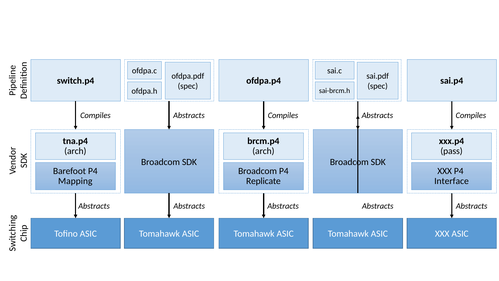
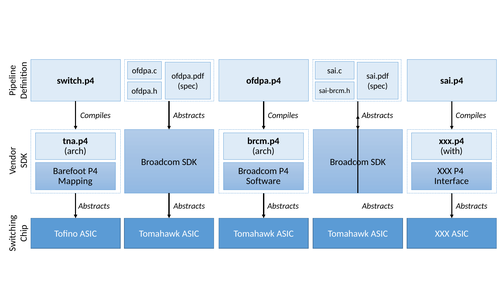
pass: pass -> with
Replicate: Replicate -> Software
